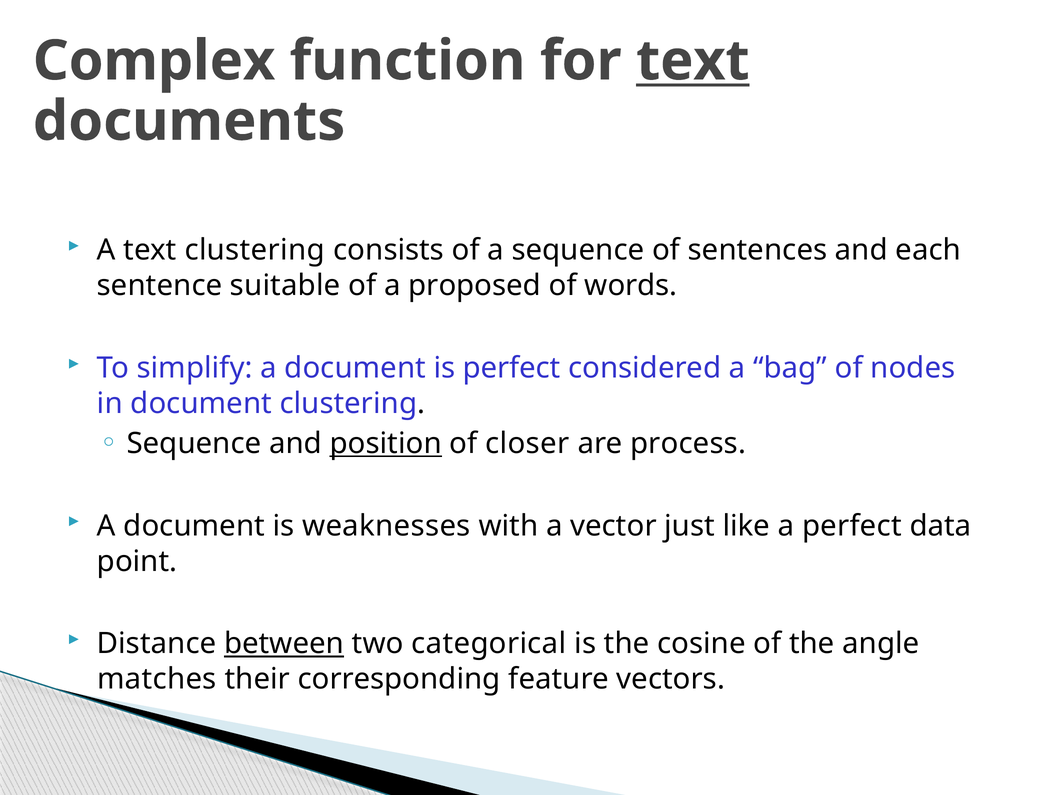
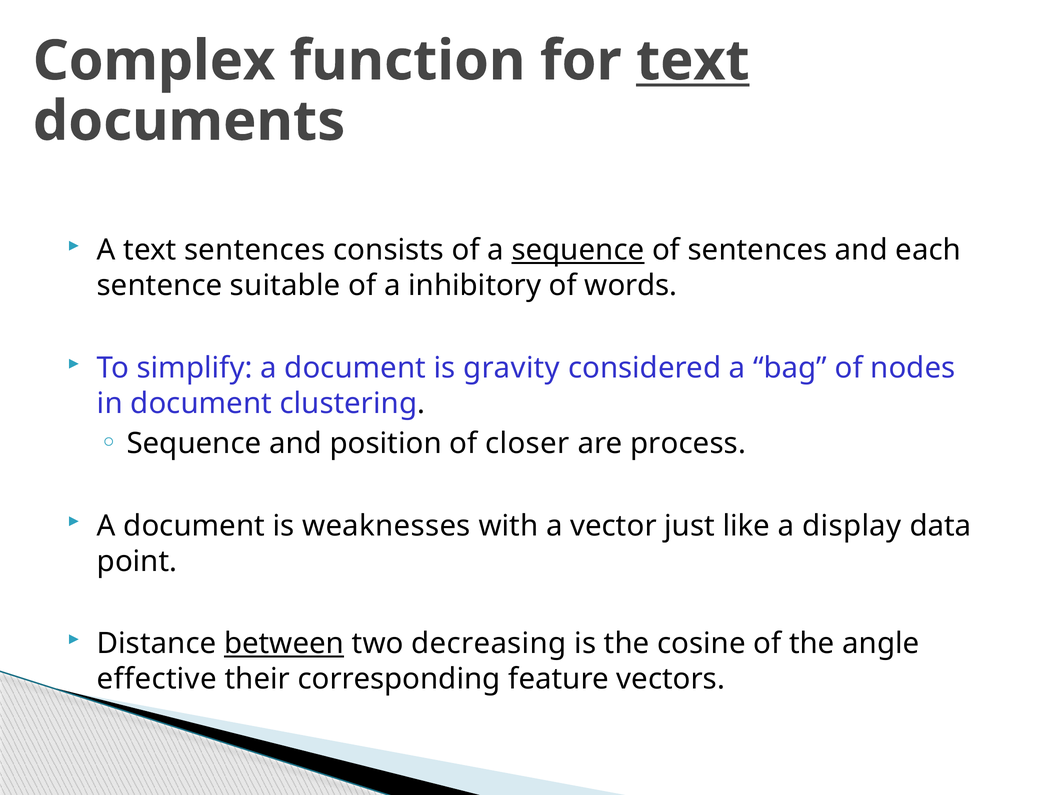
text clustering: clustering -> sentences
sequence at (578, 250) underline: none -> present
proposed: proposed -> inhibitory
is perfect: perfect -> gravity
position underline: present -> none
a perfect: perfect -> display
categorical: categorical -> decreasing
matches: matches -> effective
